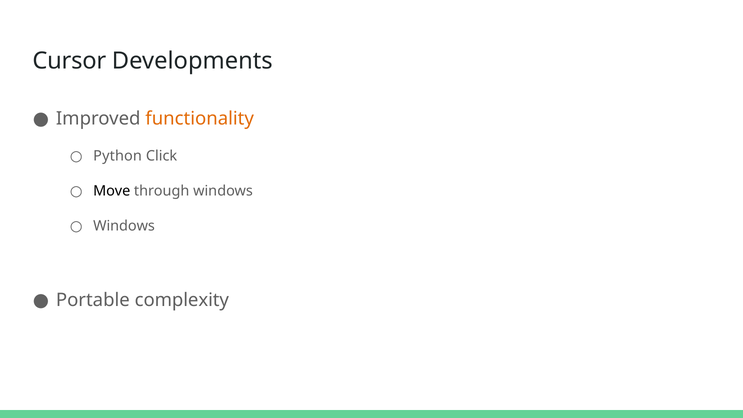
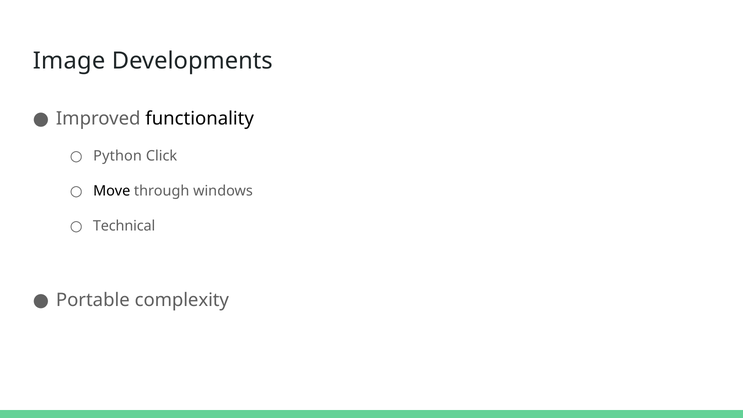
Cursor: Cursor -> Image
functionality colour: orange -> black
Windows at (124, 226): Windows -> Technical
